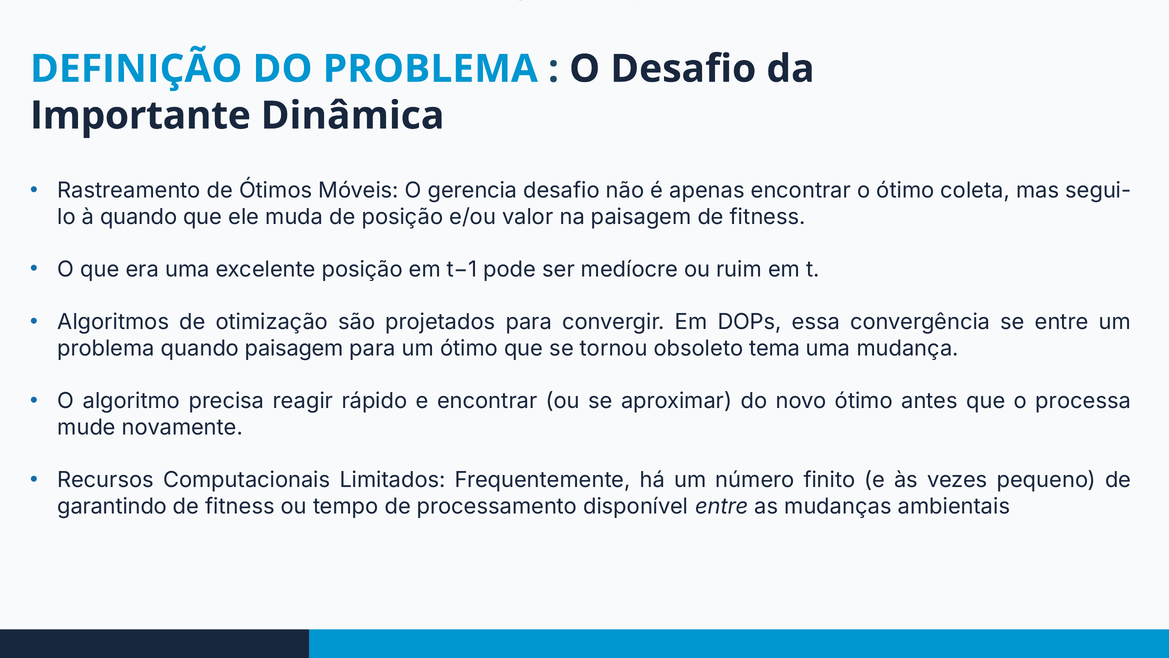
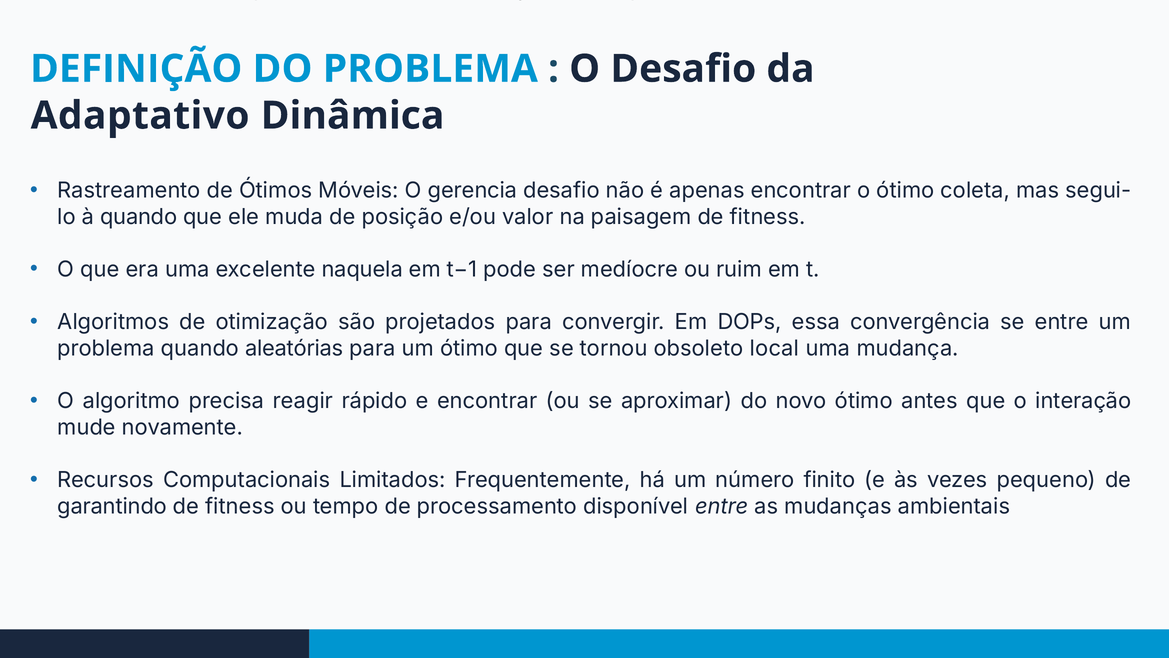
Importante: Importante -> Adaptativo
excelente posição: posição -> naquela
quando paisagem: paisagem -> aleatórias
tema: tema -> local
processa: processa -> interação
